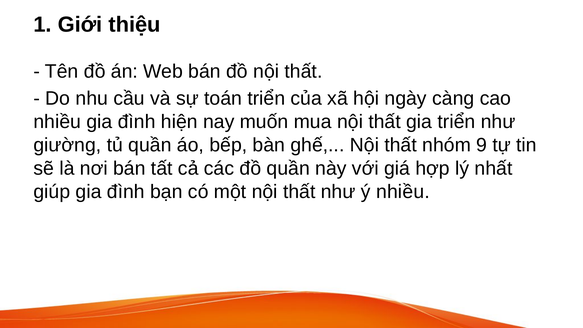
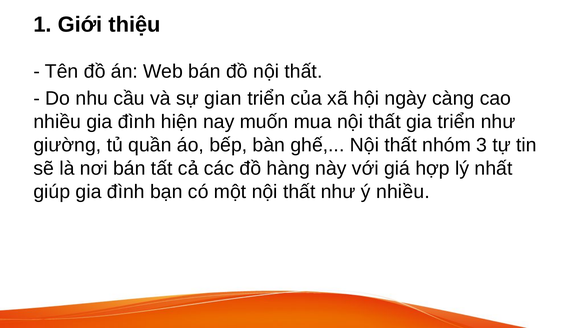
toán: toán -> gian
9: 9 -> 3
đồ quần: quần -> hàng
